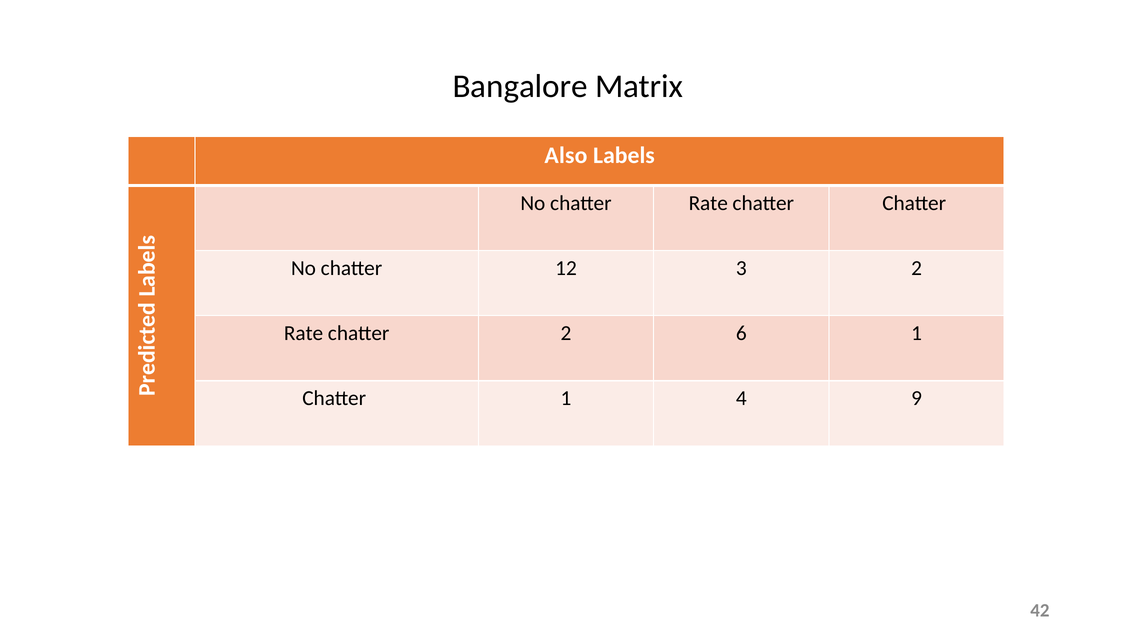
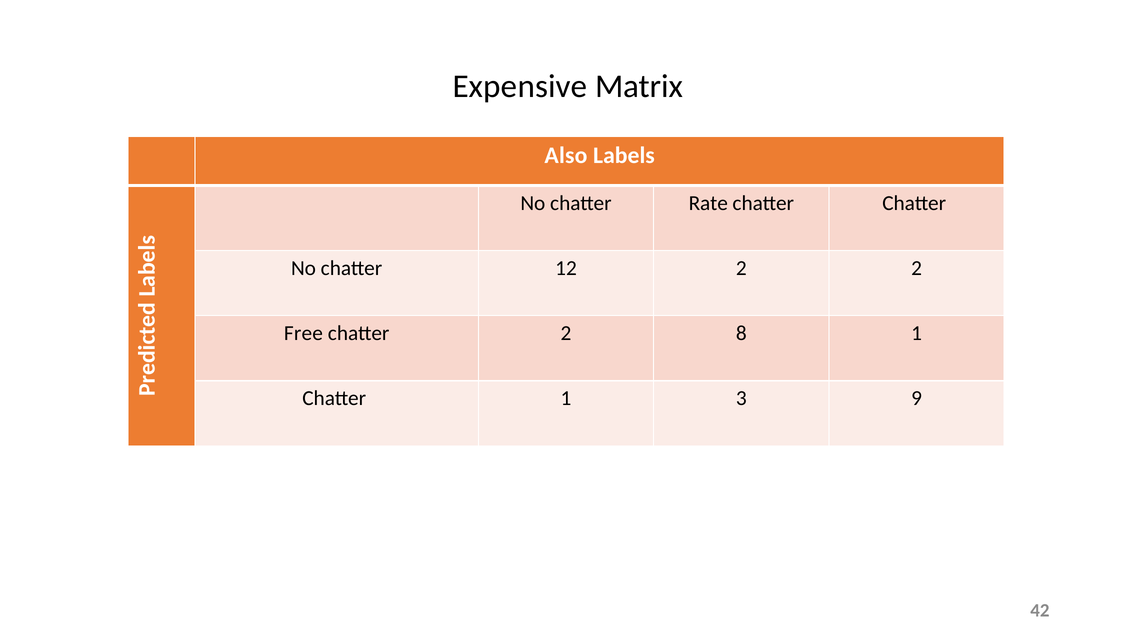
Bangalore: Bangalore -> Expensive
12 3: 3 -> 2
Rate at (304, 333): Rate -> Free
6: 6 -> 8
4: 4 -> 3
